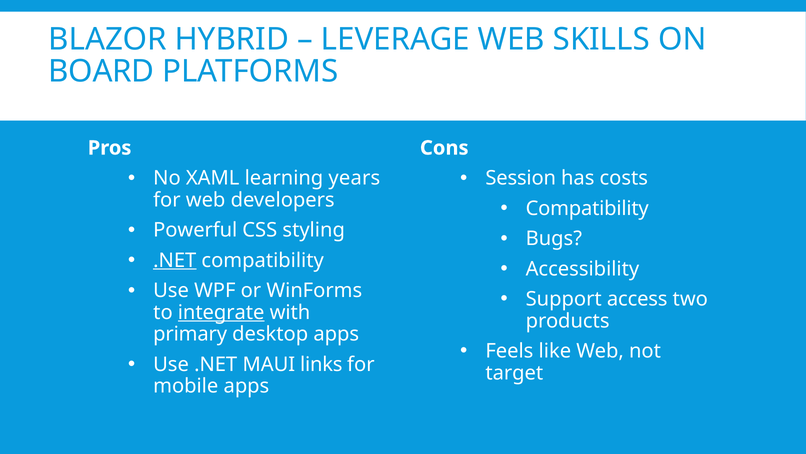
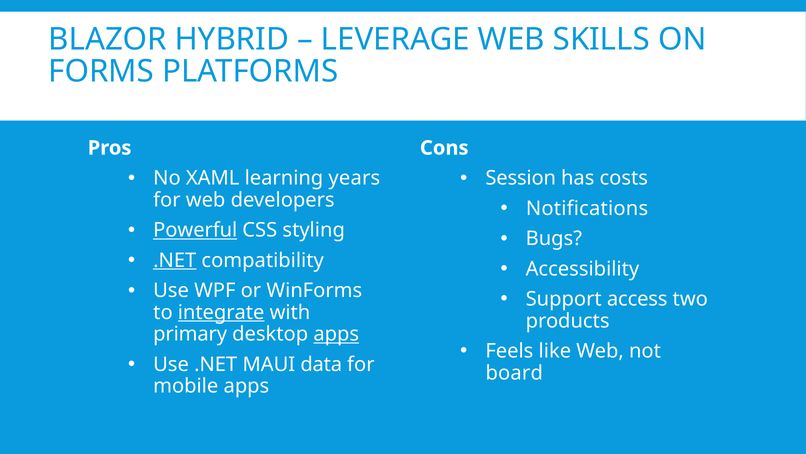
BOARD: BOARD -> FORMS
Compatibility at (587, 208): Compatibility -> Notifications
Powerful underline: none -> present
apps at (336, 334) underline: none -> present
links: links -> data
target: target -> board
